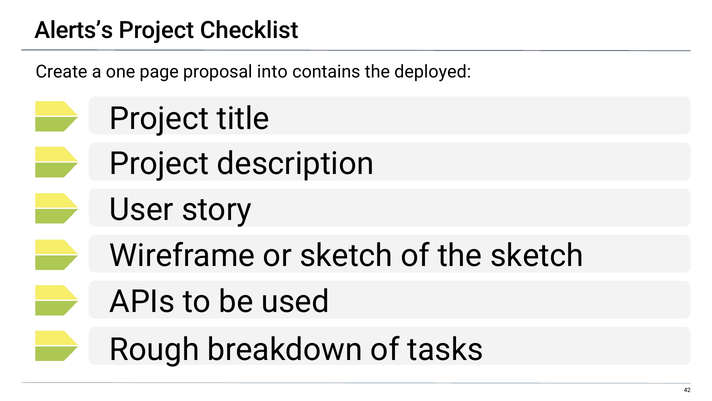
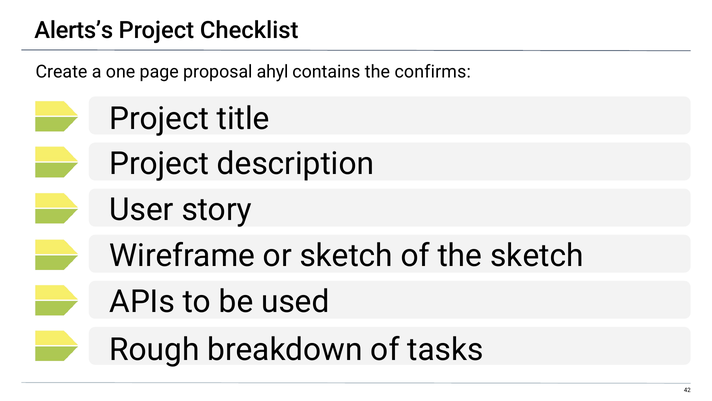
into: into -> ahyl
deployed: deployed -> confirms
